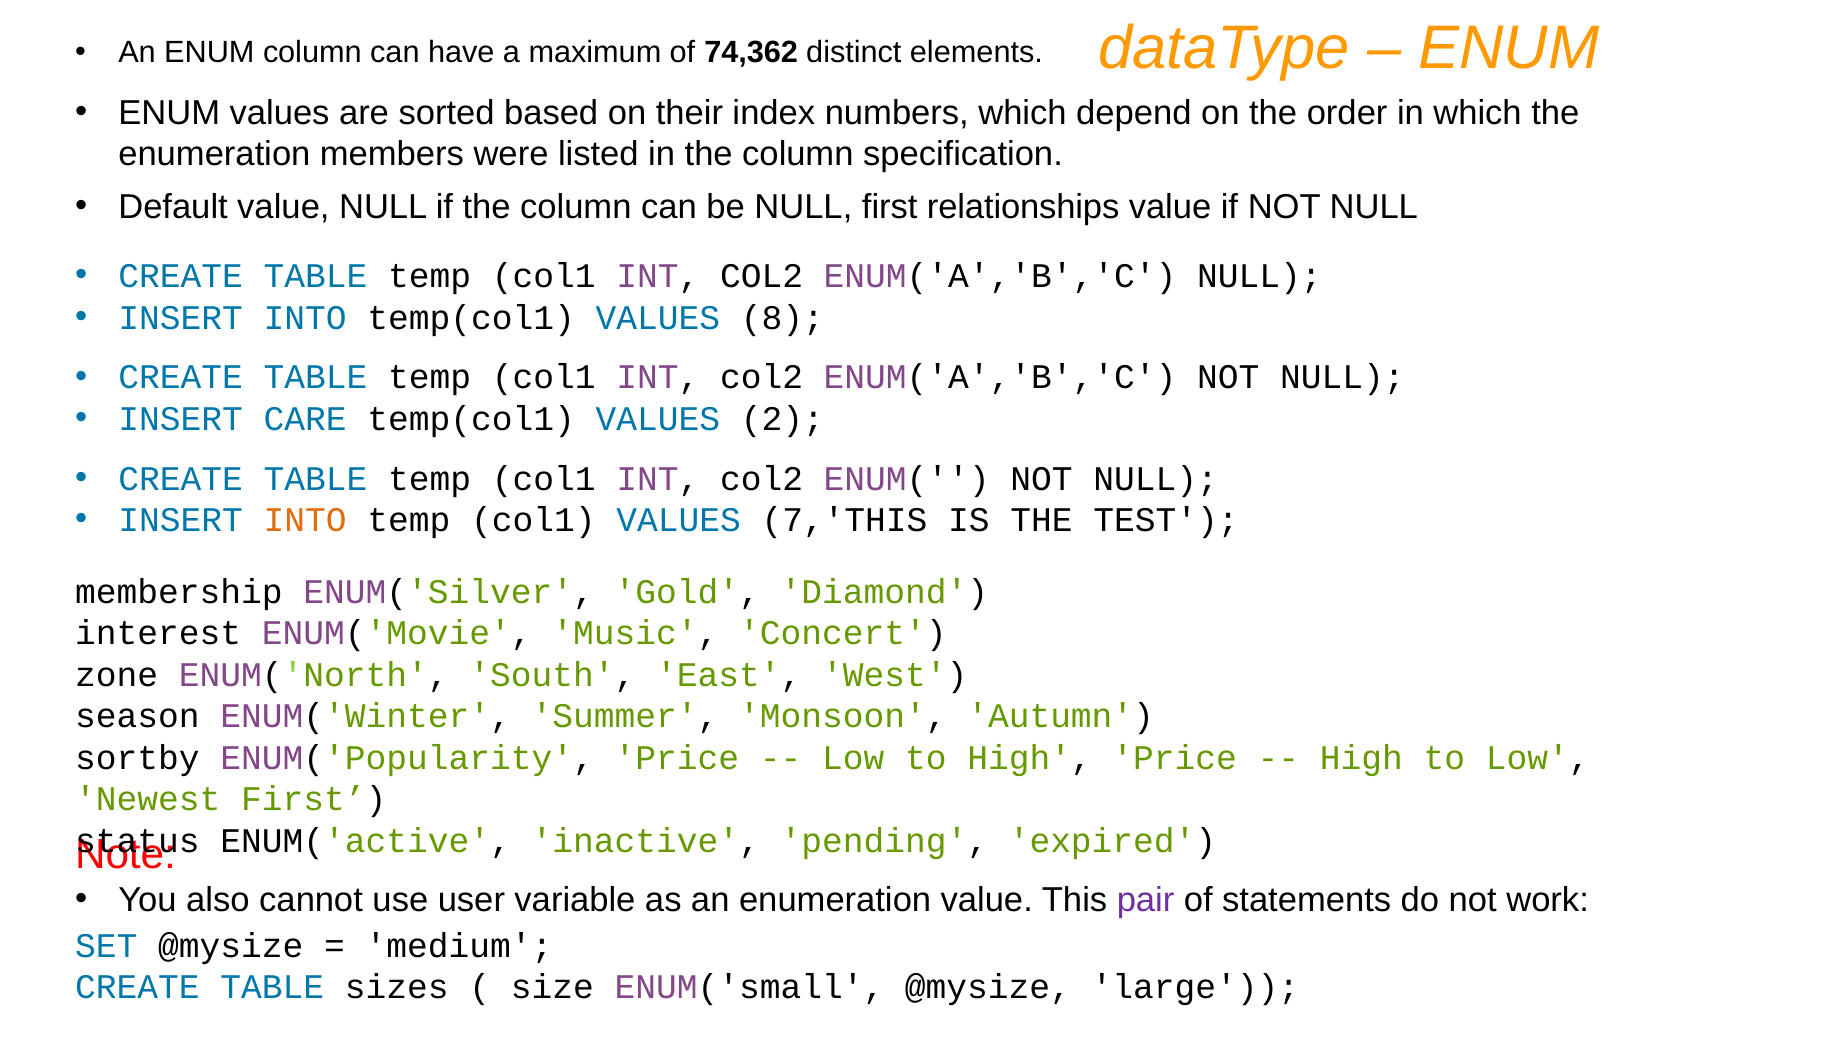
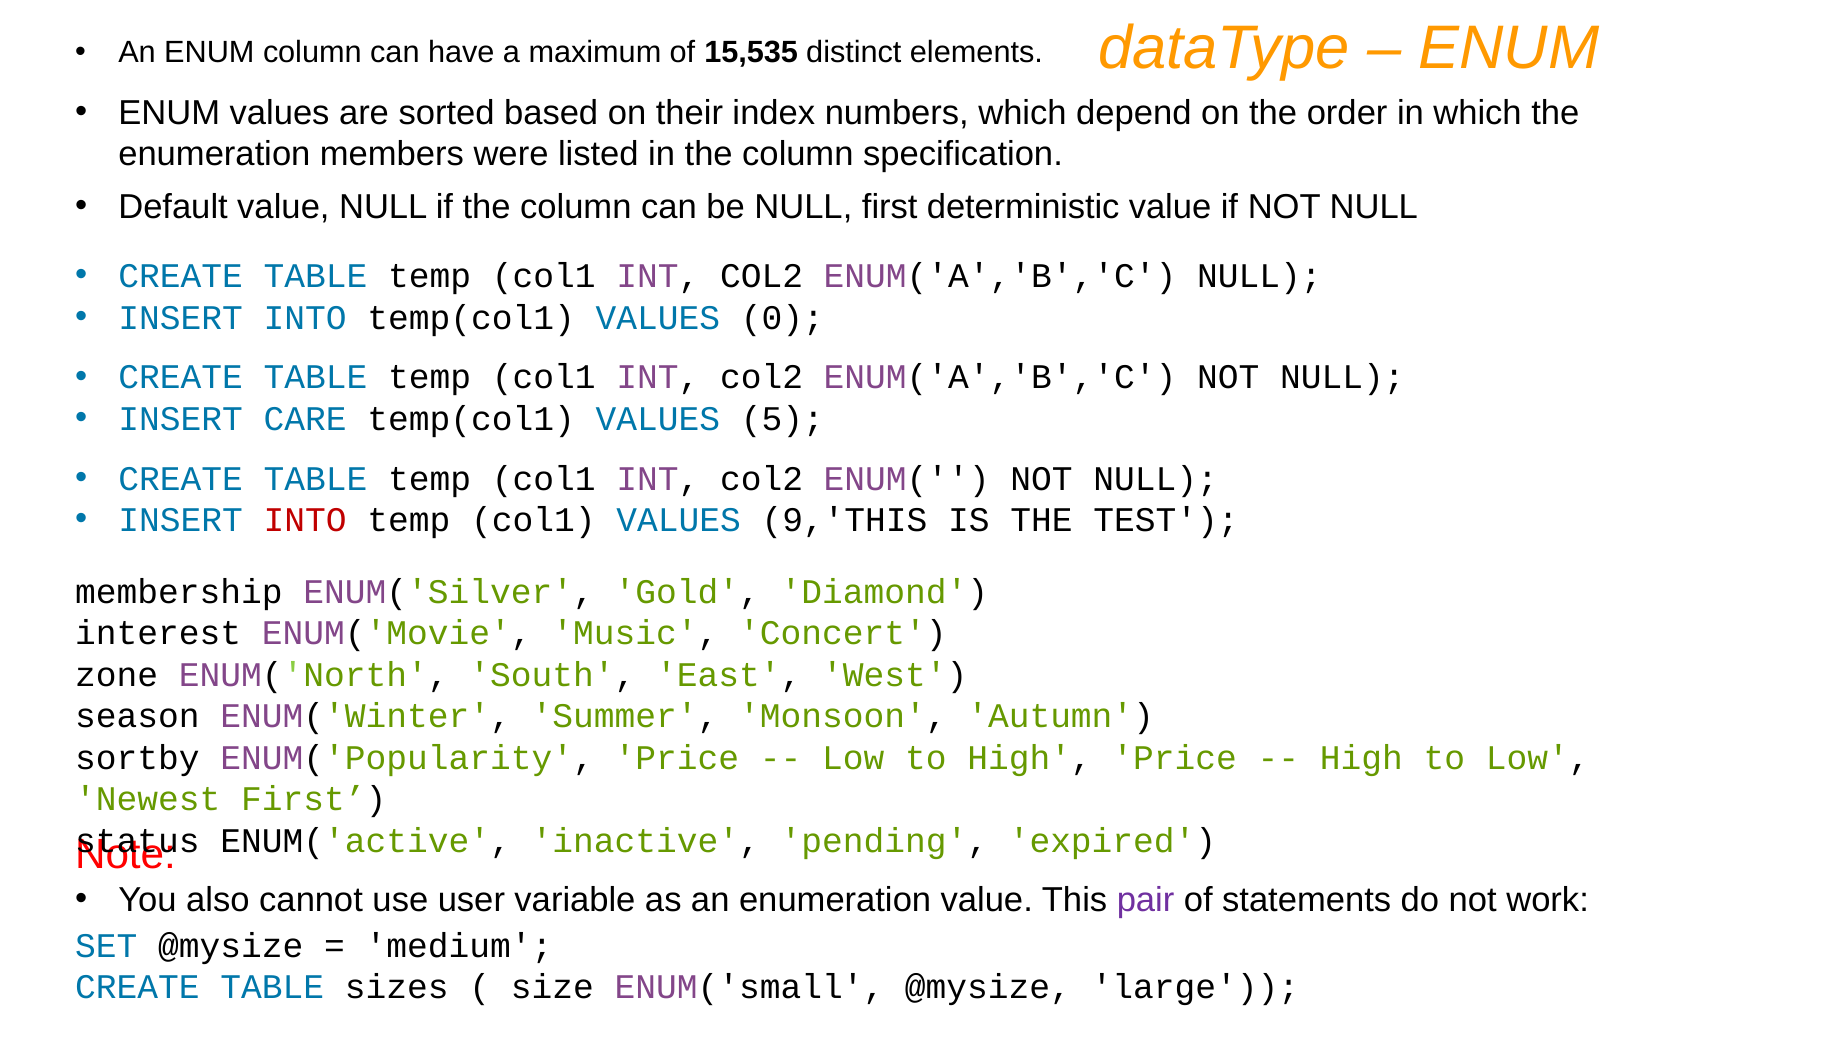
74,362: 74,362 -> 15,535
relationships: relationships -> deterministic
8: 8 -> 0
2: 2 -> 5
INTO at (305, 520) colour: orange -> red
7,'THIS: 7,'THIS -> 9,'THIS
